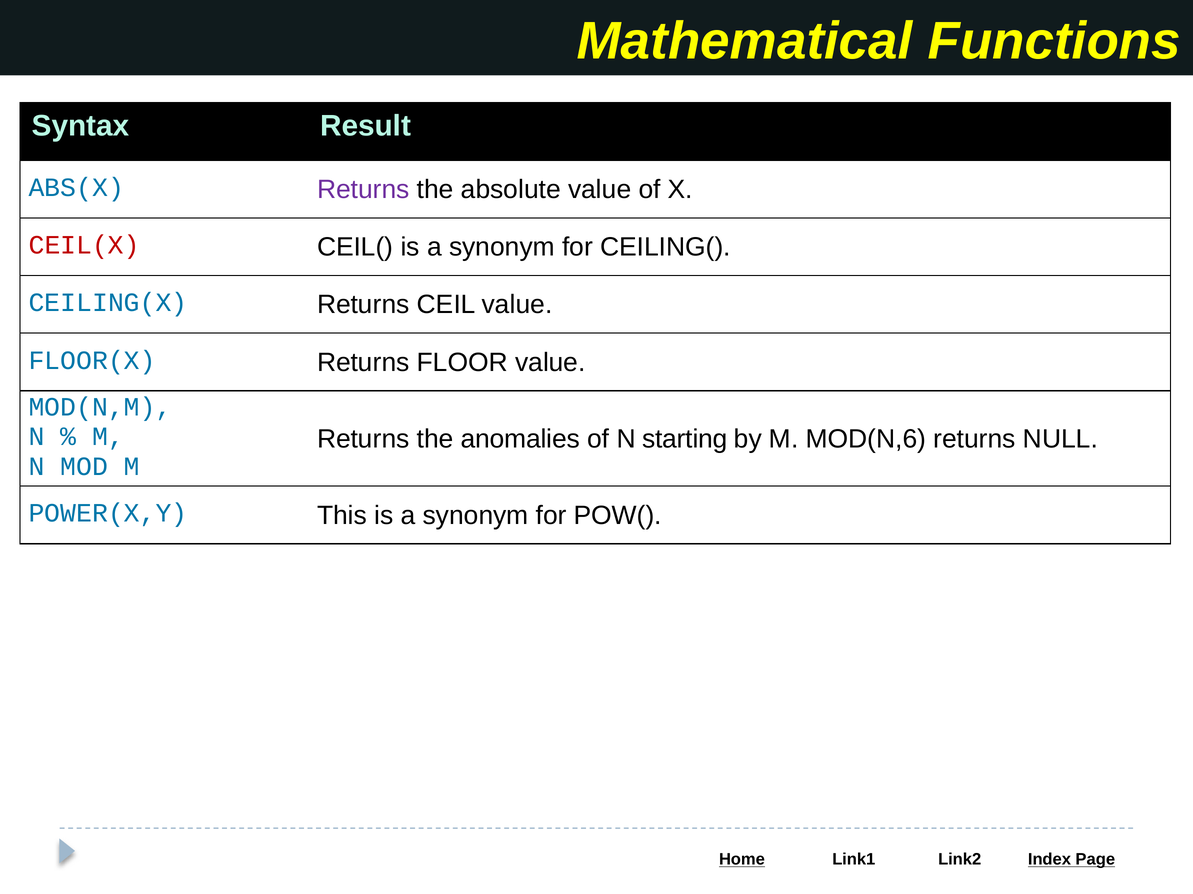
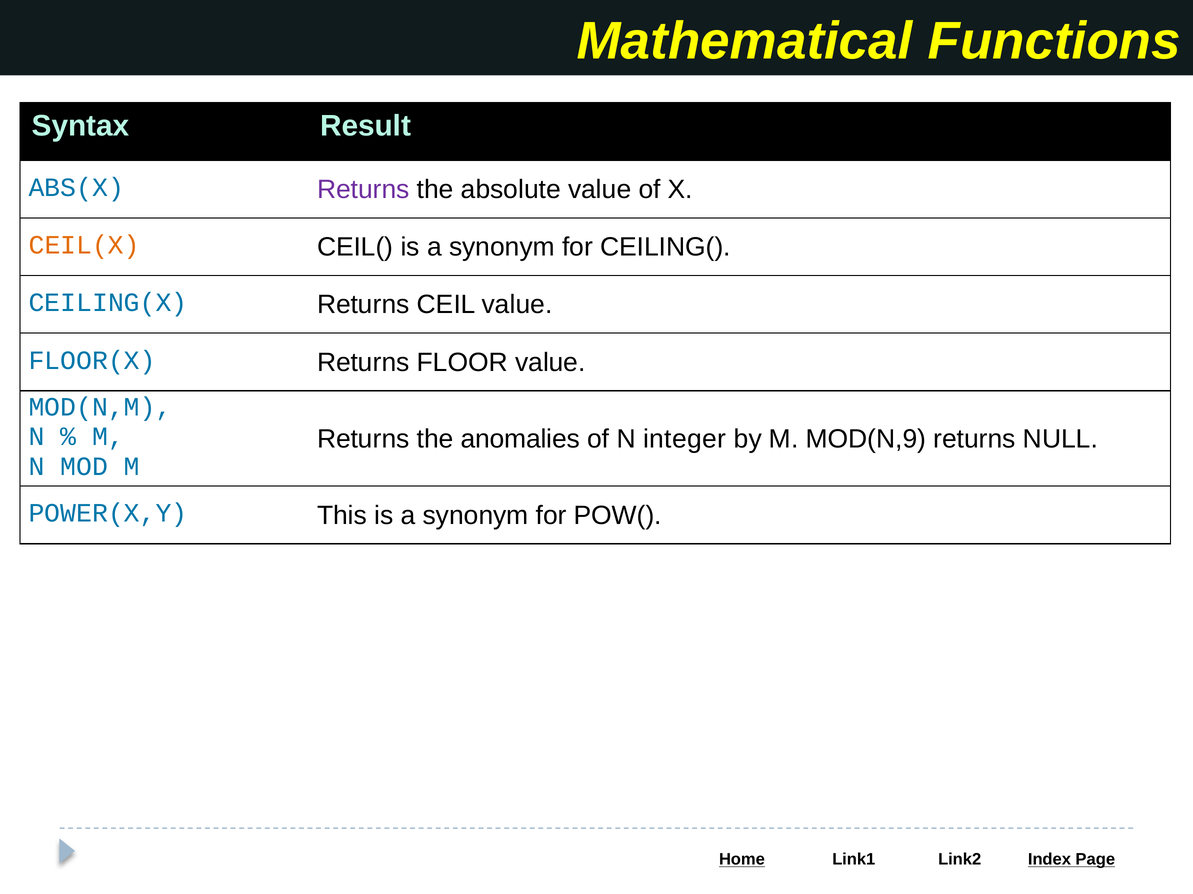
CEIL(X colour: red -> orange
starting: starting -> integer
MOD(N,6: MOD(N,6 -> MOD(N,9
